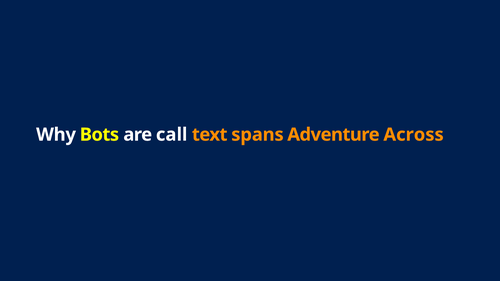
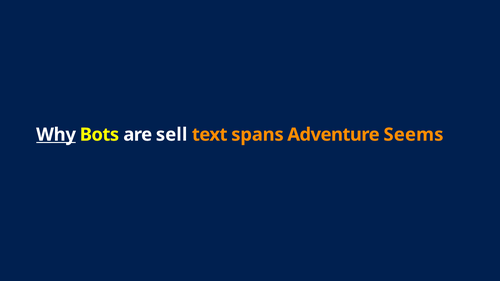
Why underline: none -> present
call: call -> sell
Across: Across -> Seems
